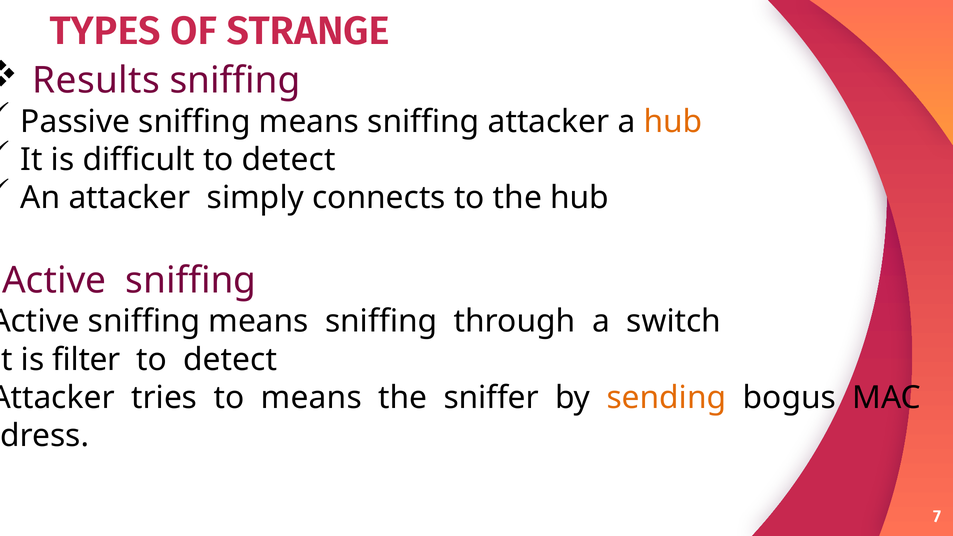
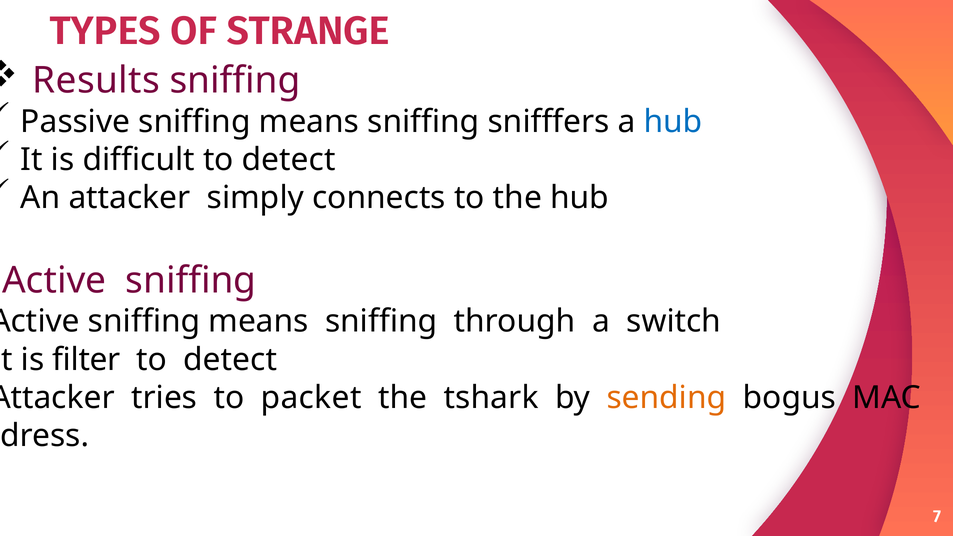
sniffing attacker: attacker -> snifffers
hub at (673, 122) colour: orange -> blue
to means: means -> packet
sniffer: sniffer -> tshark
